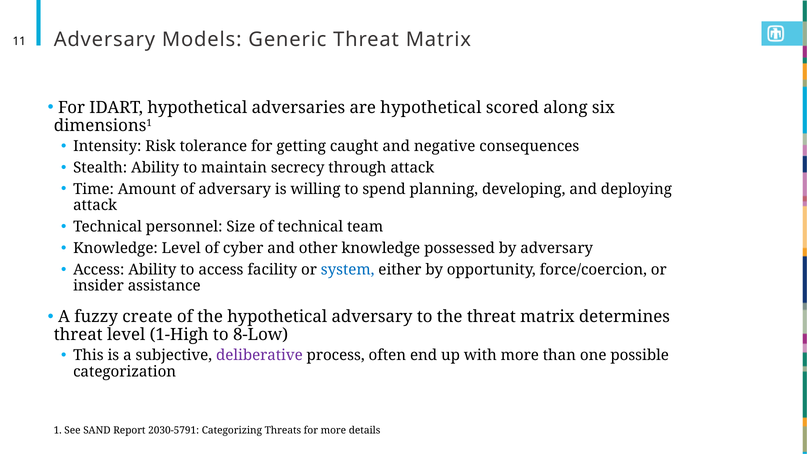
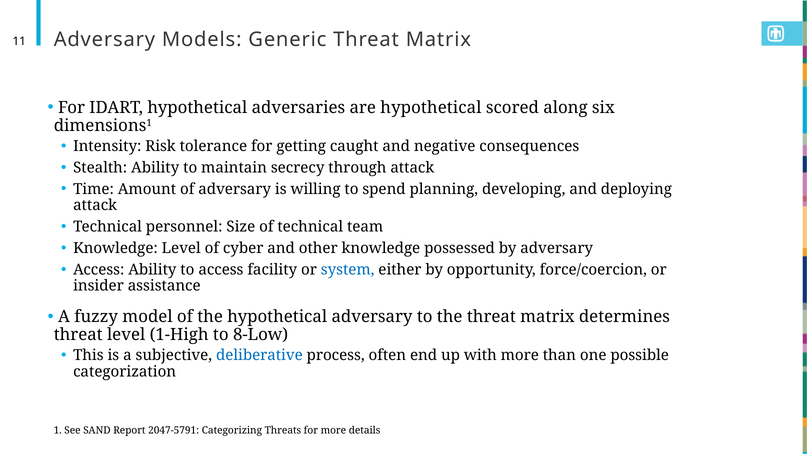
create: create -> model
deliberative colour: purple -> blue
2030-5791: 2030-5791 -> 2047-5791
